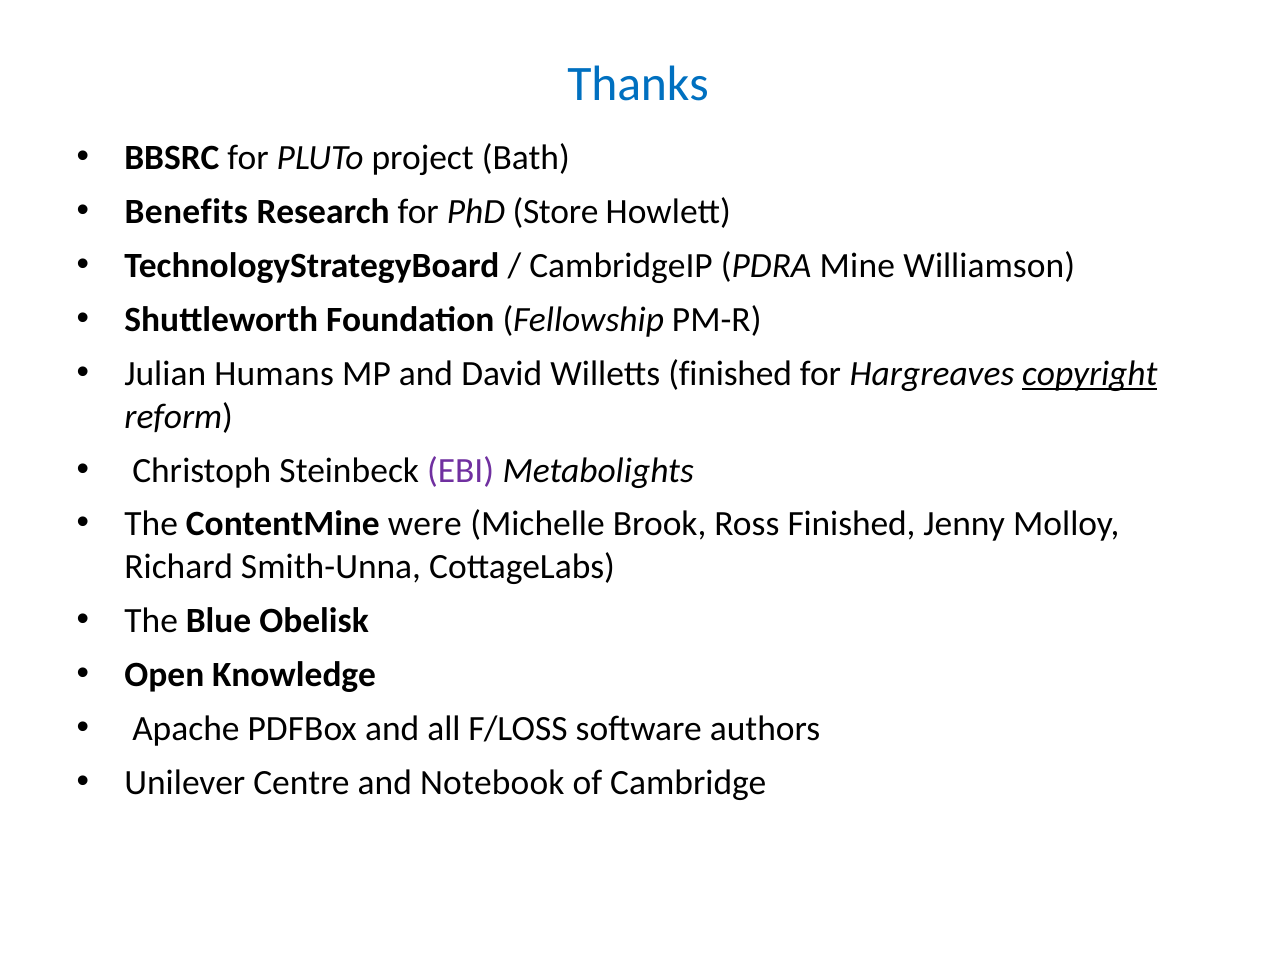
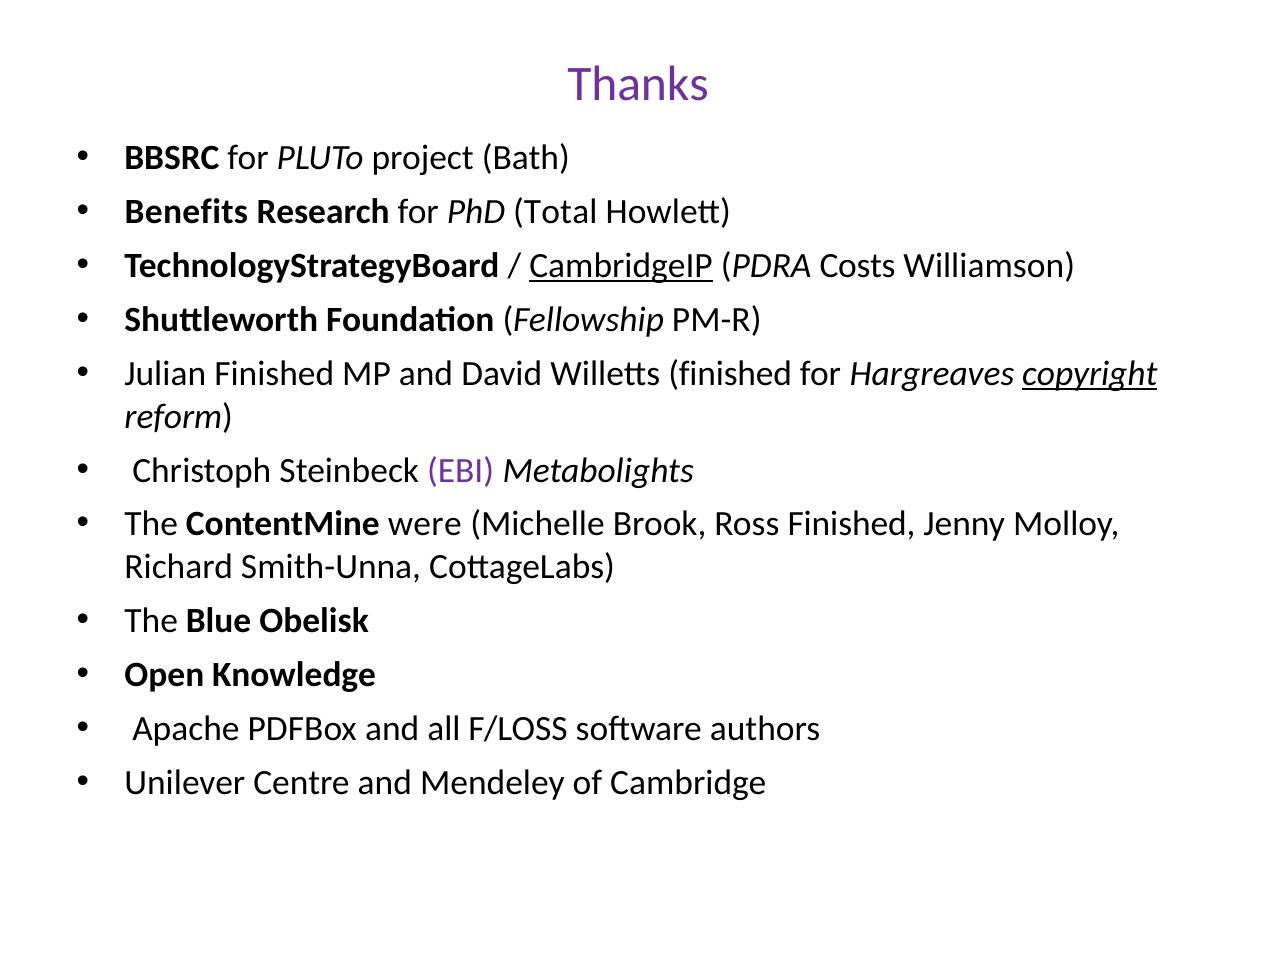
Thanks colour: blue -> purple
Store: Store -> Total
CambridgeIP underline: none -> present
Mine: Mine -> Costs
Julian Humans: Humans -> Finished
Notebook: Notebook -> Mendeley
